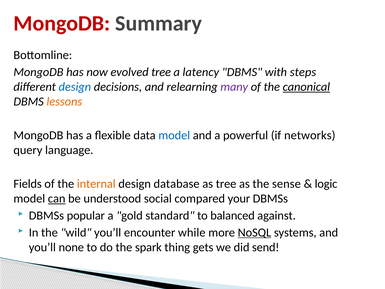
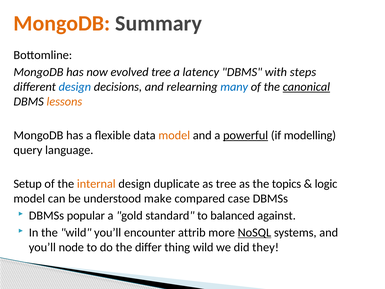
MongoDB at (62, 23) colour: red -> orange
many colour: purple -> blue
model at (174, 135) colour: blue -> orange
powerful underline: none -> present
networks: networks -> modelling
Fields: Fields -> Setup
database: database -> duplicate
sense: sense -> topics
can underline: present -> none
social: social -> make
your: your -> case
while: while -> attrib
none: none -> node
spark: spark -> differ
thing gets: gets -> wild
send: send -> they
